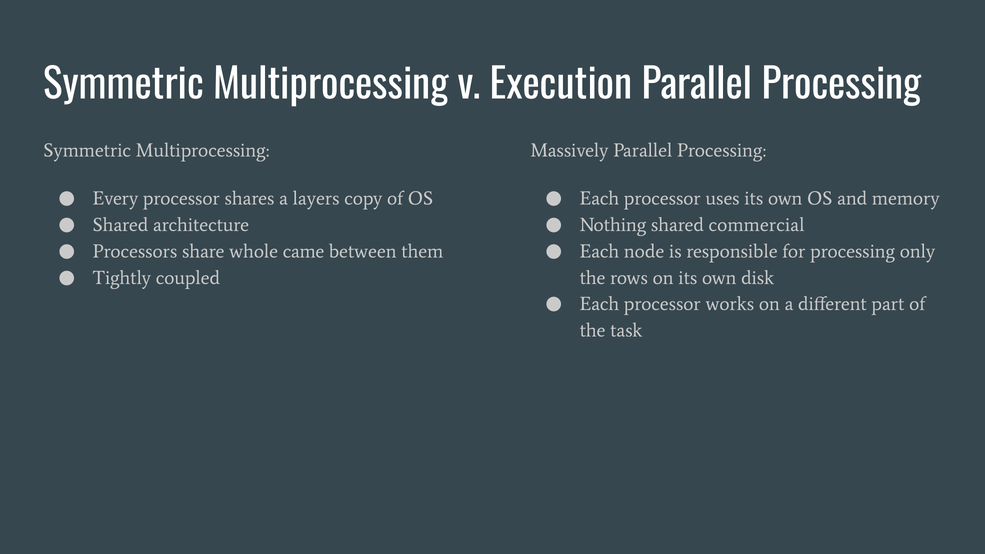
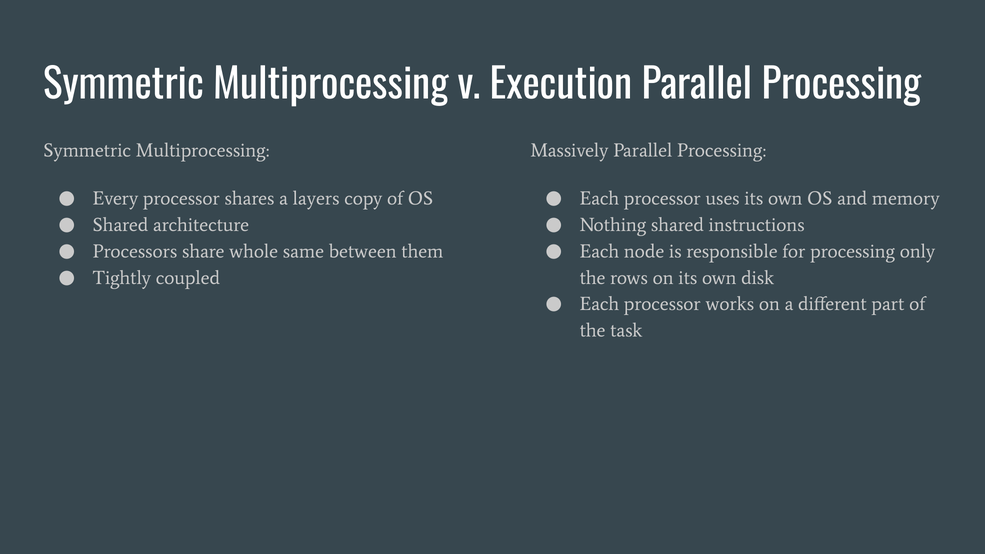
commercial: commercial -> instructions
came: came -> same
